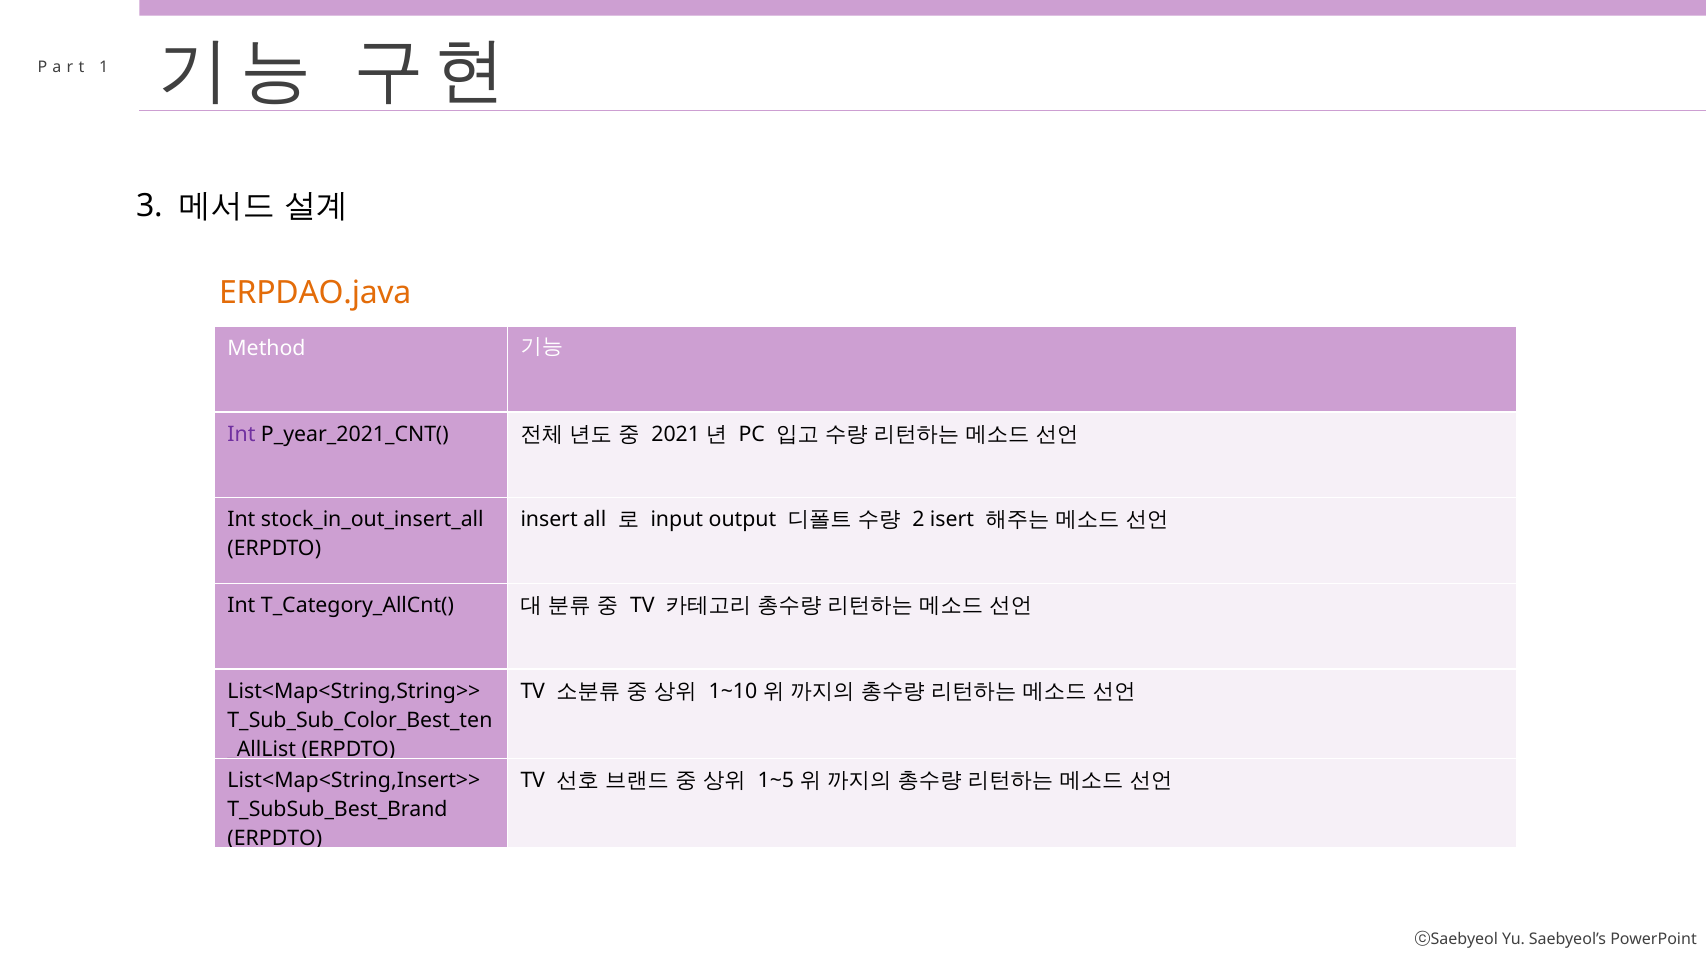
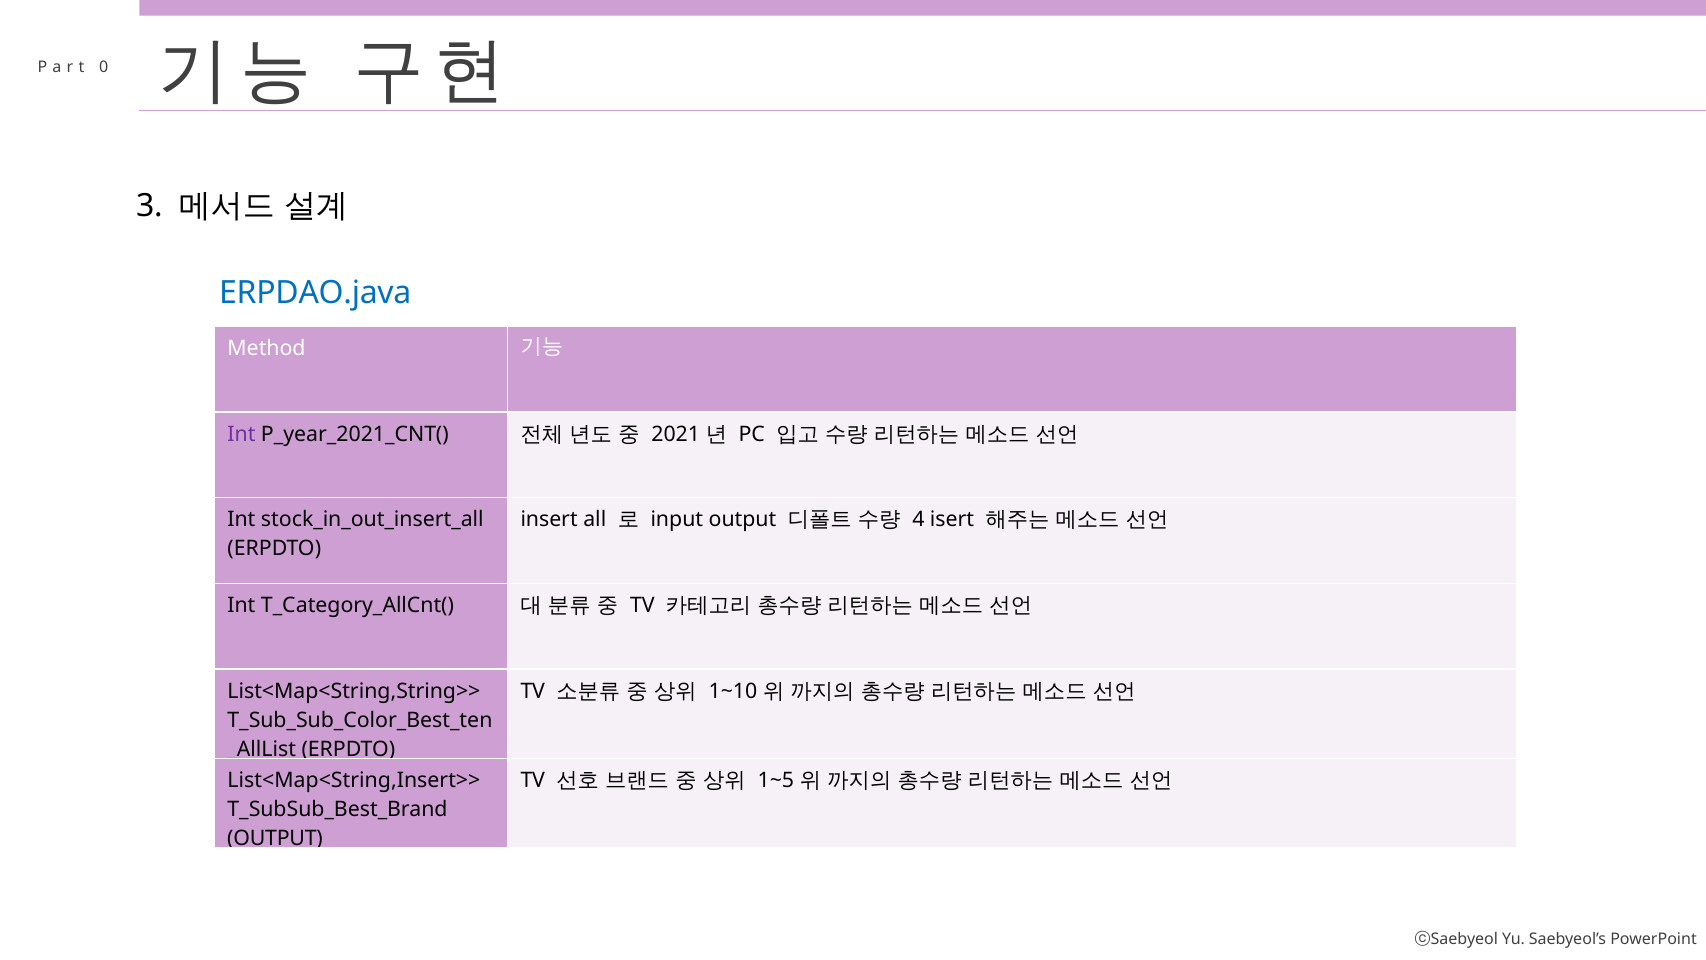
1: 1 -> 0
ERPDAO.java colour: orange -> blue
2: 2 -> 4
ERPDTO at (275, 838): ERPDTO -> OUTPUT
